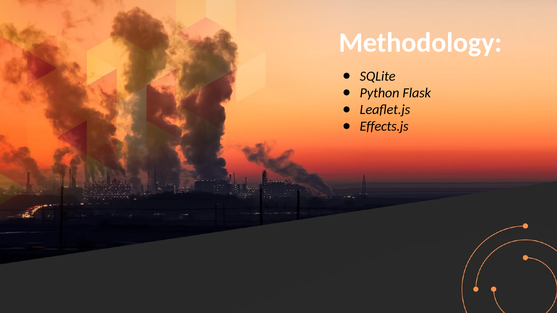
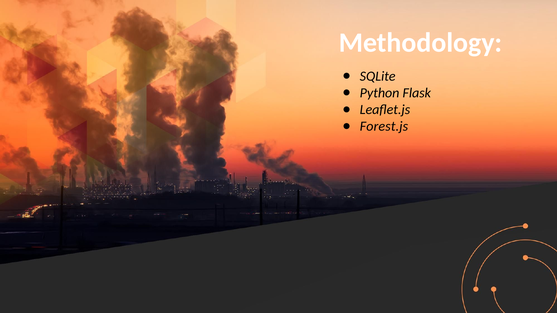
Effects.js: Effects.js -> Forest.js
